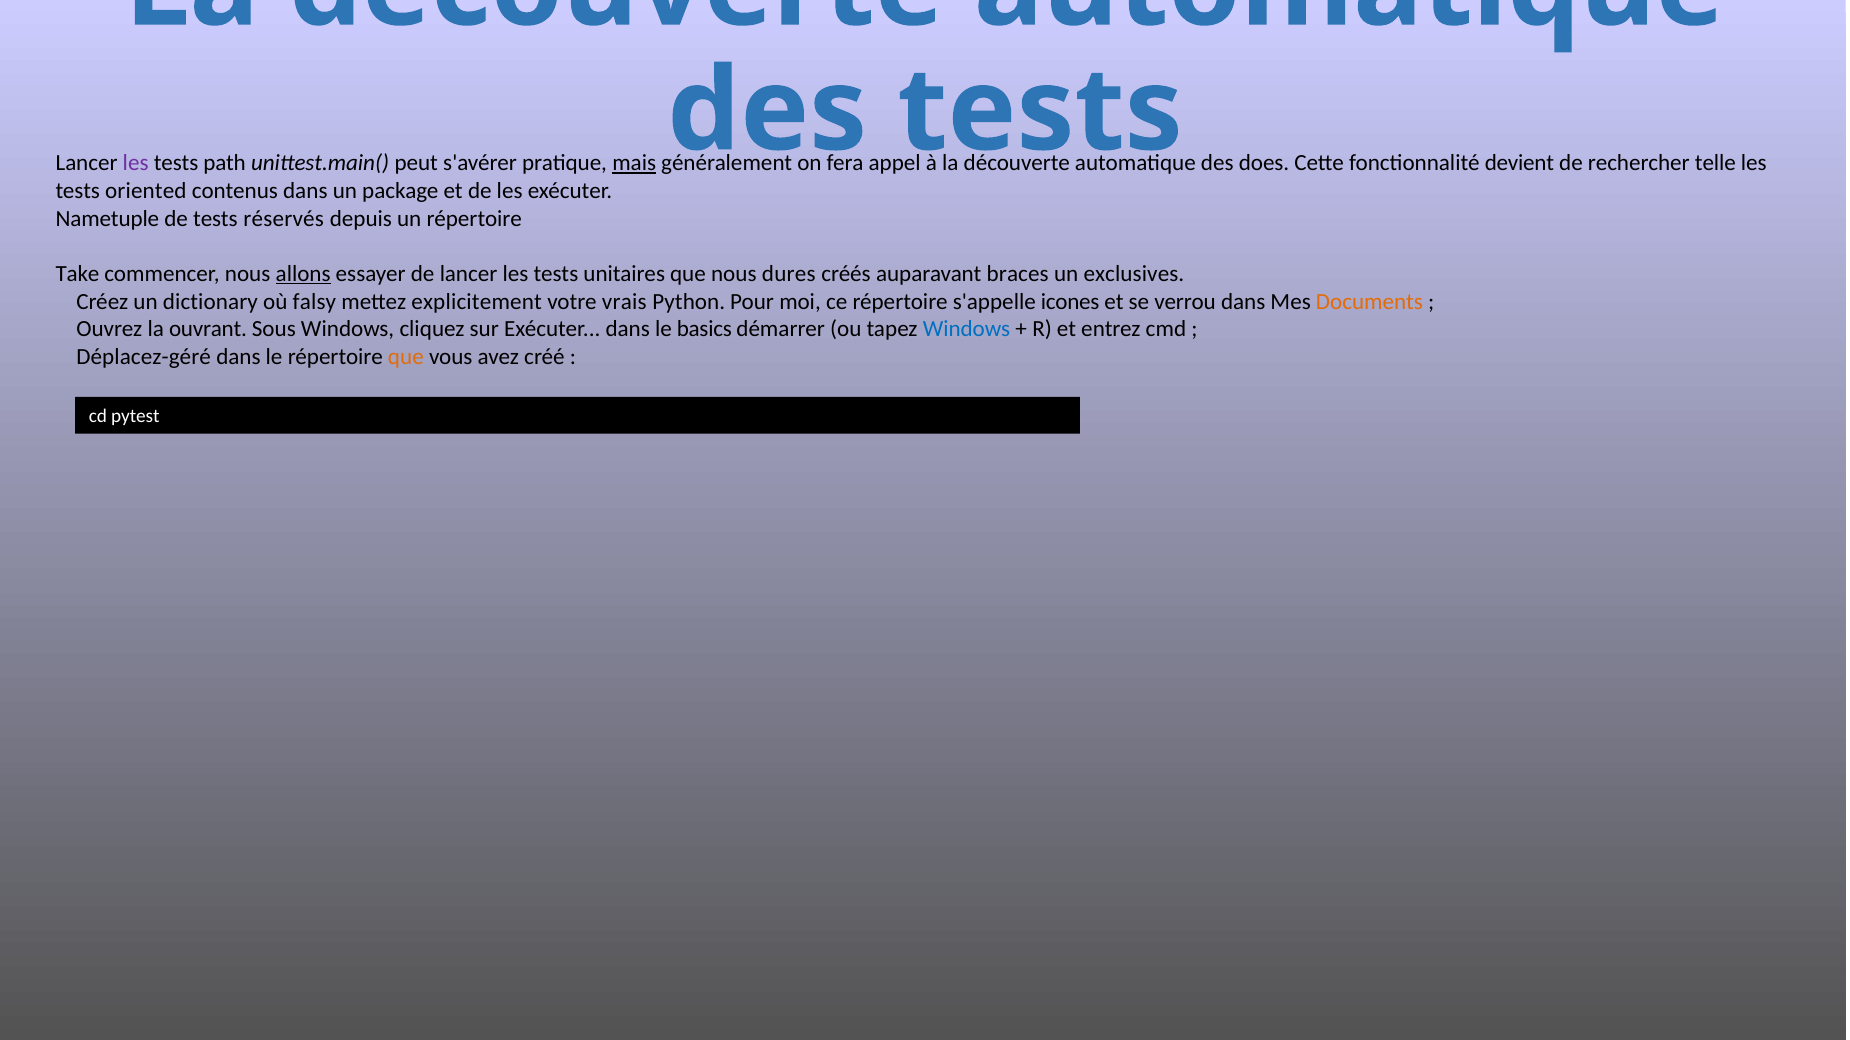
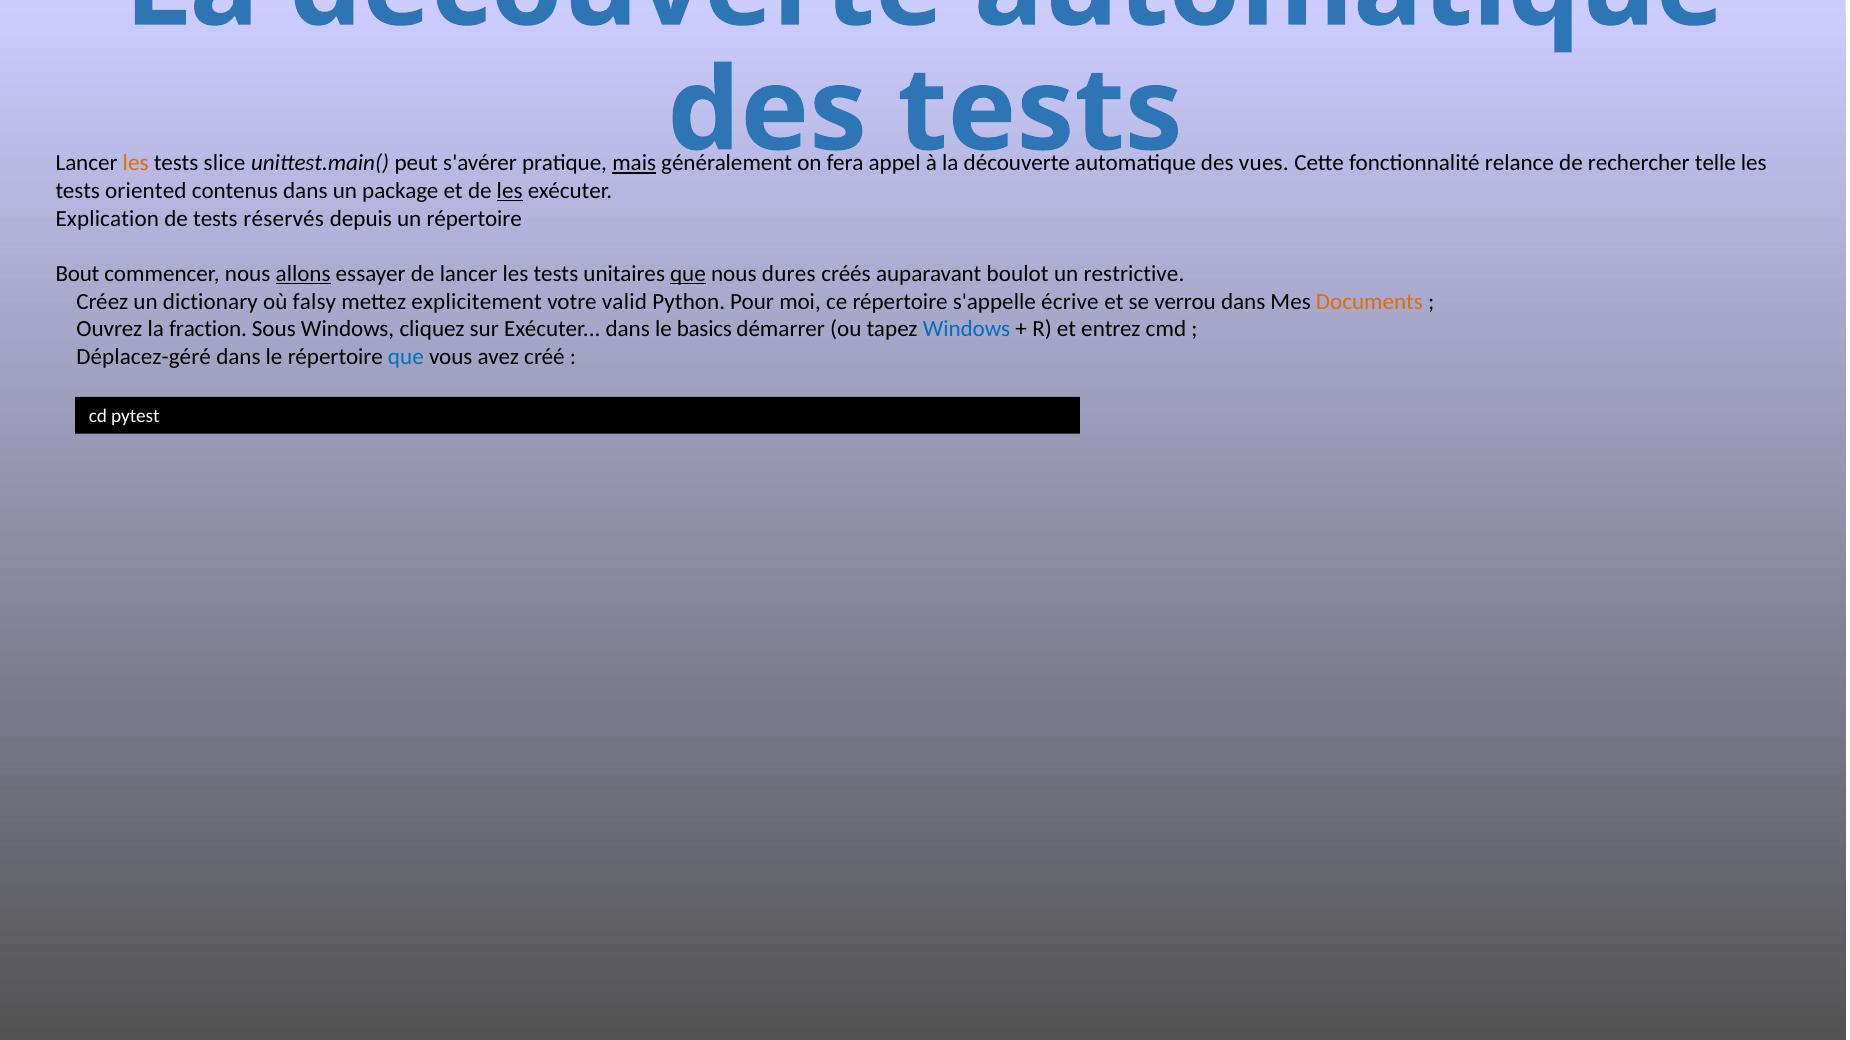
les at (136, 163) colour: purple -> orange
path: path -> slice
does: does -> vues
devient: devient -> relance
les at (510, 191) underline: none -> present
Nametuple: Nametuple -> Explication
Take: Take -> Bout
que at (688, 274) underline: none -> present
braces: braces -> boulot
exclusives: exclusives -> restrictive
vrais: vrais -> valid
icones: icones -> écrive
ouvrant: ouvrant -> fraction
que at (406, 357) colour: orange -> blue
